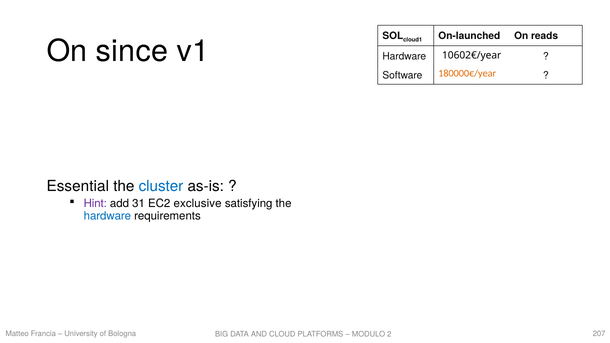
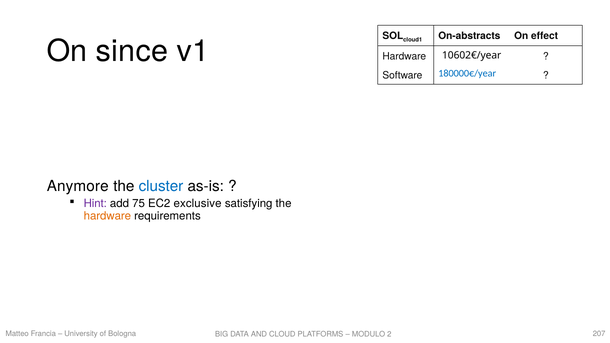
On-launched: On-launched -> On-abstracts
reads: reads -> effect
180000€/year colour: orange -> blue
Essential: Essential -> Anymore
31: 31 -> 75
hardware at (107, 216) colour: blue -> orange
